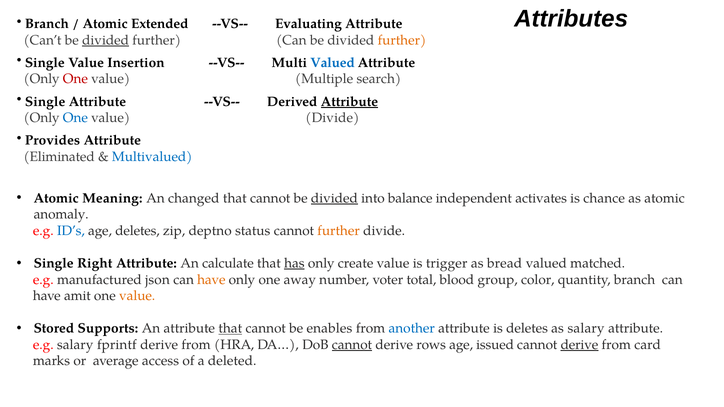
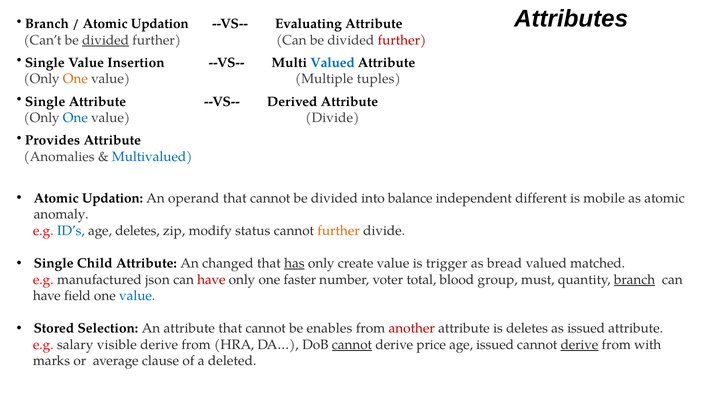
Extended at (160, 24): Extended -> Updation
further at (402, 40) colour: orange -> red
One at (75, 79) colour: red -> orange
search: search -> tuples
Attribute at (349, 102) underline: present -> none
Eliminated: Eliminated -> Anomalies
Meaning at (112, 198): Meaning -> Updation
changed: changed -> operand
divided at (334, 198) underline: present -> none
activates: activates -> different
chance: chance -> mobile
deptno: deptno -> modify
Right: Right -> Child
calculate: calculate -> changed
have at (211, 280) colour: orange -> red
away: away -> faster
color: color -> must
branch at (635, 280) underline: none -> present
amit: amit -> field
value at (137, 296) colour: orange -> blue
Supports: Supports -> Selection
that at (230, 329) underline: present -> none
another colour: blue -> red
as salary: salary -> issued
fprintf: fprintf -> visible
rows: rows -> price
card: card -> with
access: access -> clause
